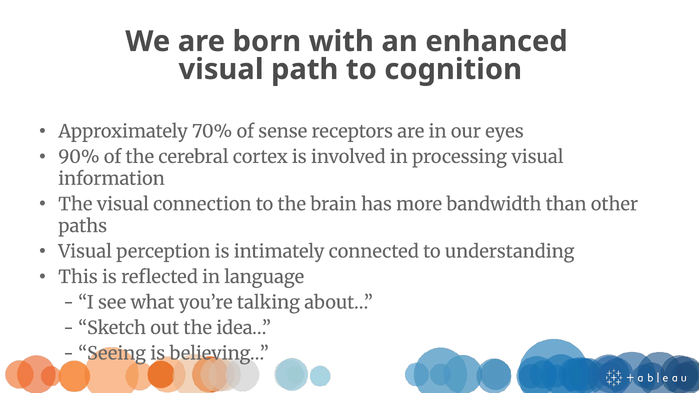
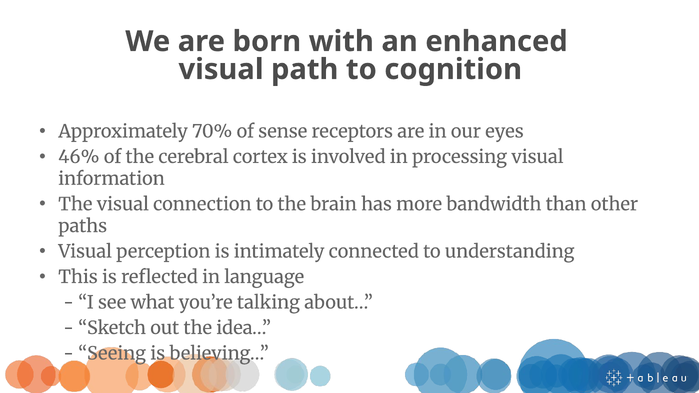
90%: 90% -> 46%
